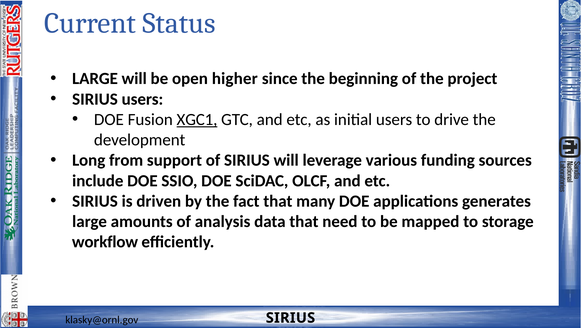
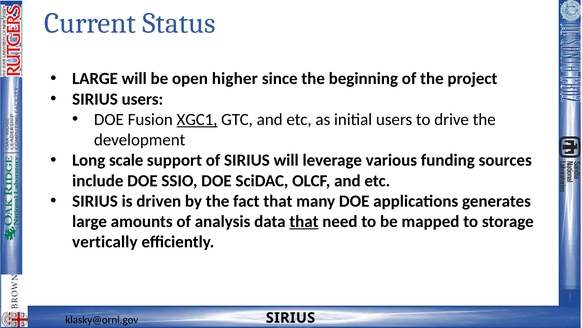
from: from -> scale
that at (304, 221) underline: none -> present
workflow: workflow -> vertically
